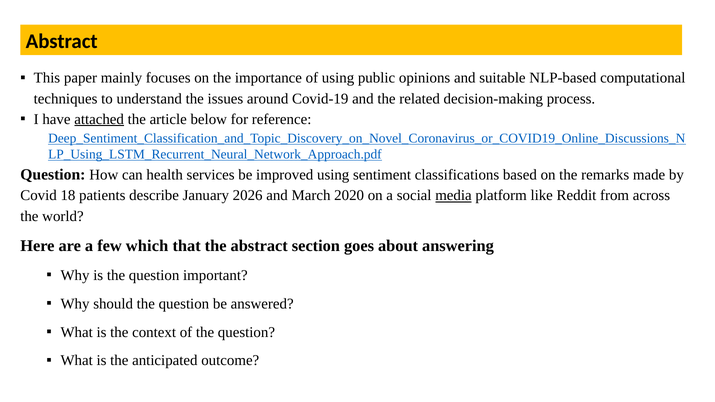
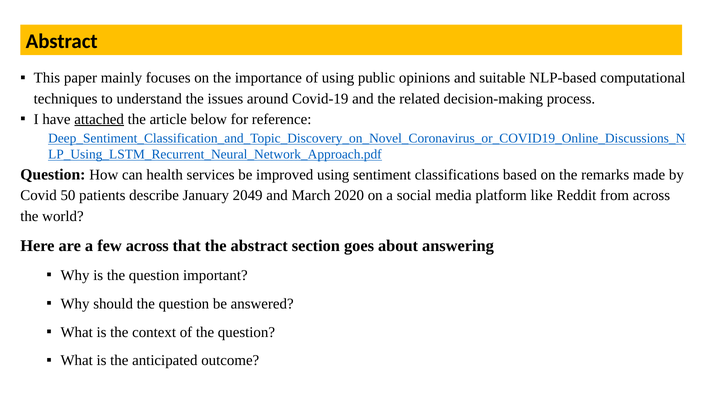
18: 18 -> 50
2026: 2026 -> 2049
media underline: present -> none
few which: which -> across
